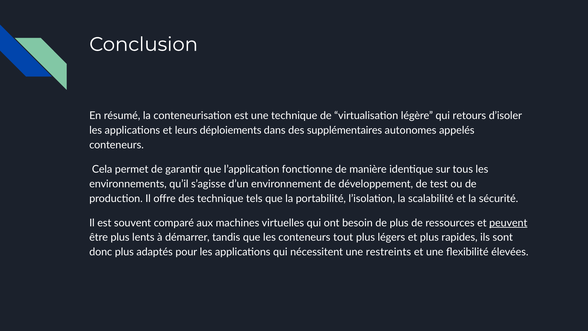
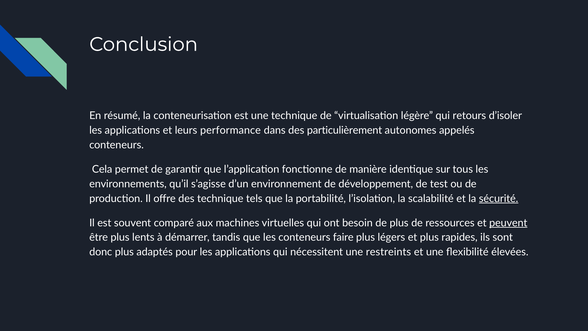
déploiements: déploiements -> performance
supplémentaires: supplémentaires -> particulièrement
sécurité underline: none -> present
tout: tout -> faire
